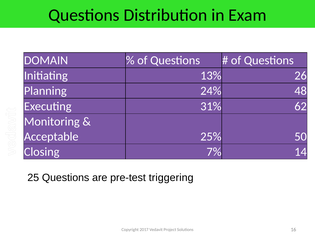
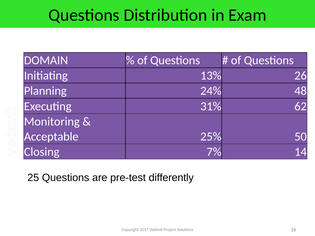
triggering: triggering -> differently
